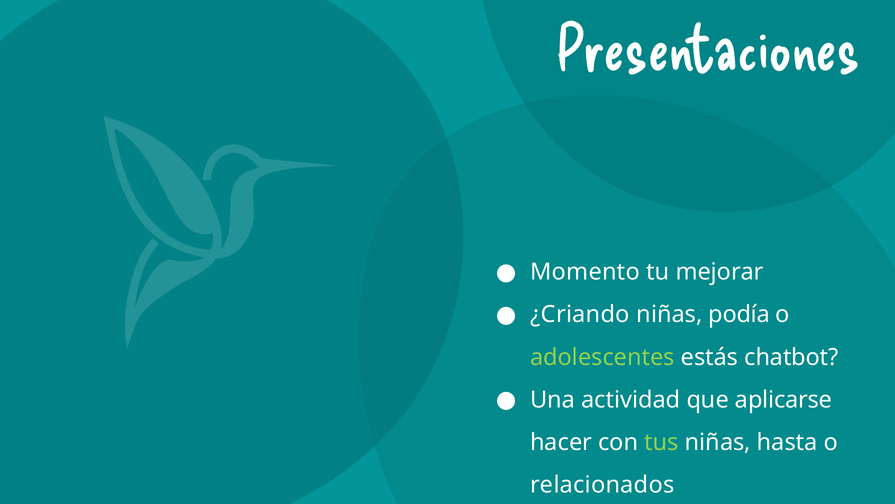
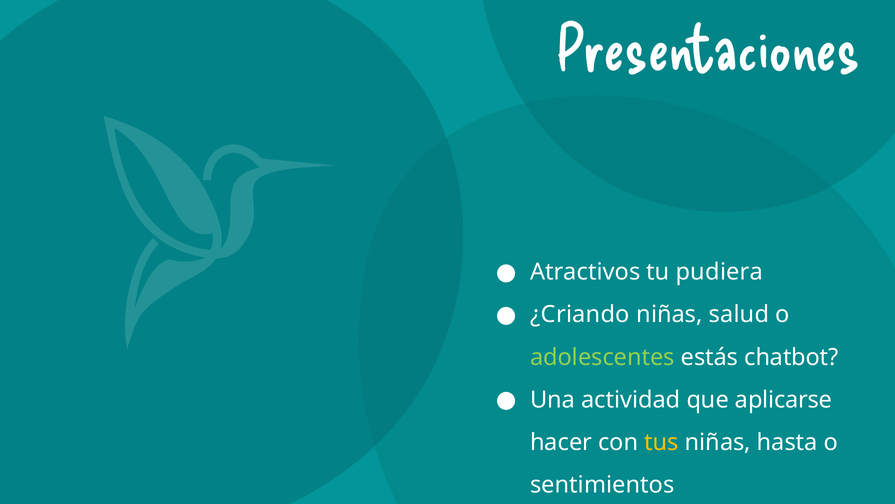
Momento: Momento -> Atractivos
mejorar: mejorar -> pudiera
podía: podía -> salud
tus colour: light green -> yellow
relacionados: relacionados -> sentimientos
